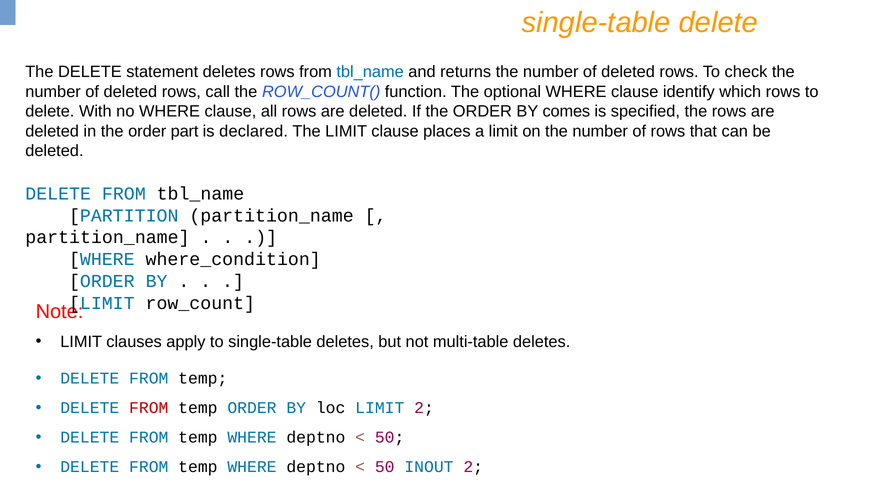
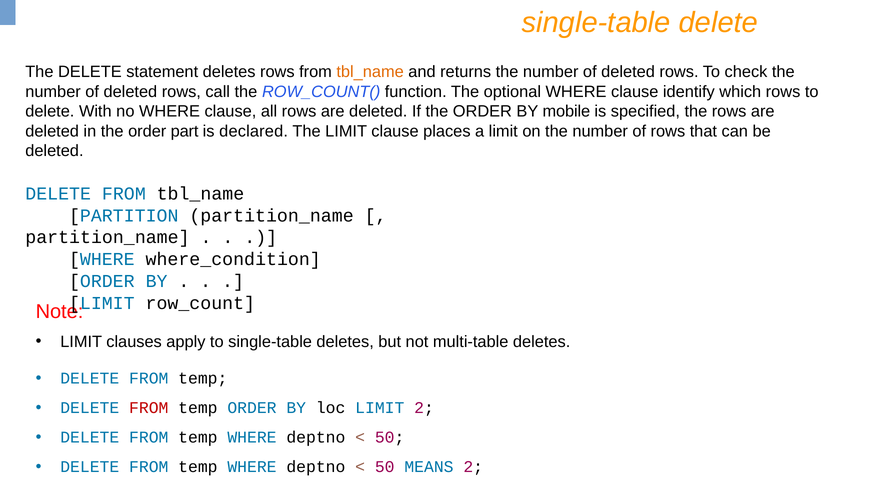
tbl_name at (370, 72) colour: blue -> orange
comes: comes -> mobile
INOUT: INOUT -> MEANS
